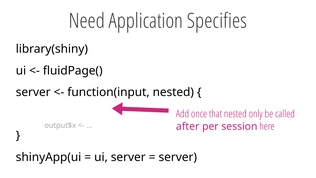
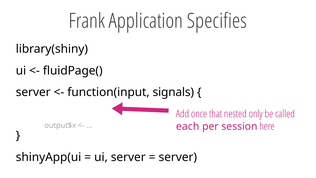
Need: Need -> Frank
function(input nested: nested -> signals
after: after -> each
